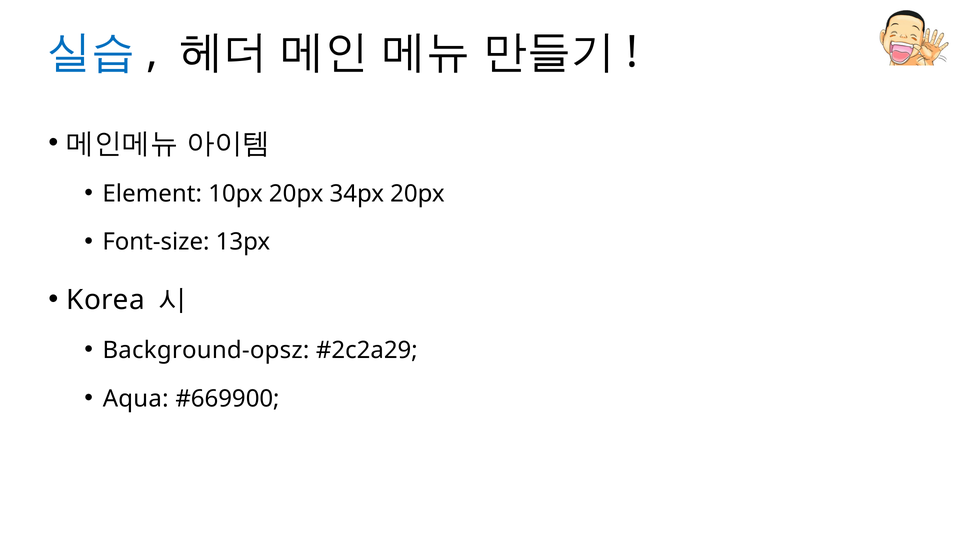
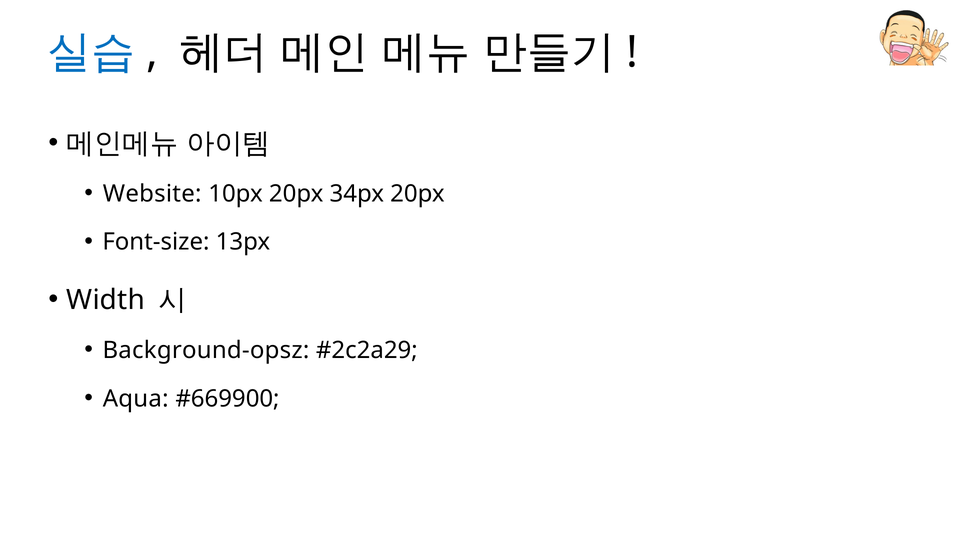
Element: Element -> Website
Korea: Korea -> Width
